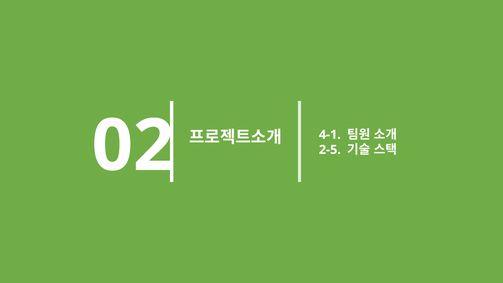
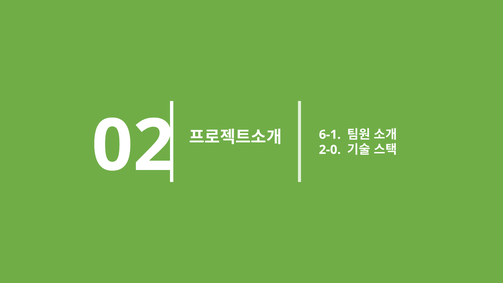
4-1: 4-1 -> 6-1
2-5: 2-5 -> 2-0
